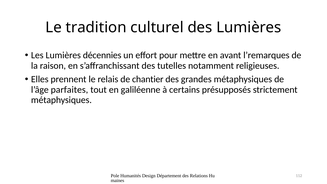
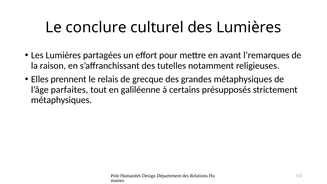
tradition: tradition -> conclure
décennies: décennies -> partagées
chantier: chantier -> grecque
